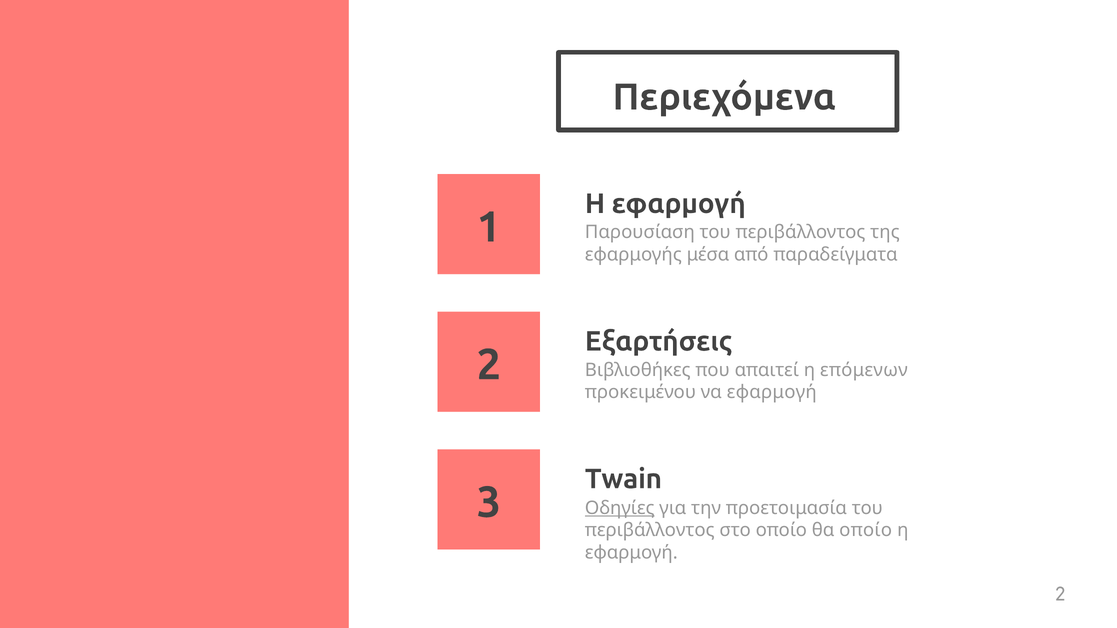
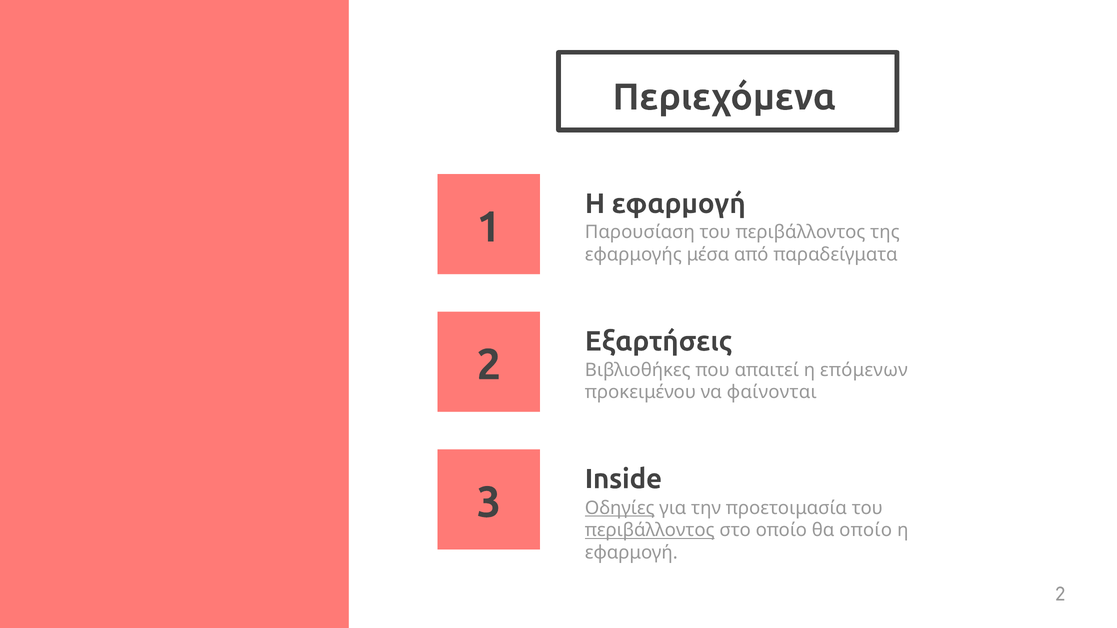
να εφαρμογή: εφαρμογή -> φαίνονται
Twain: Twain -> Inside
περιβάλλοντος at (650, 531) underline: none -> present
